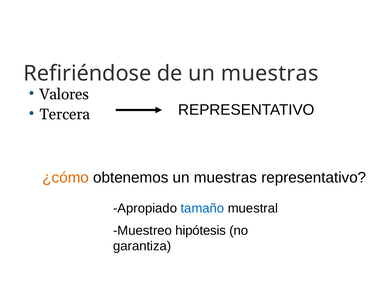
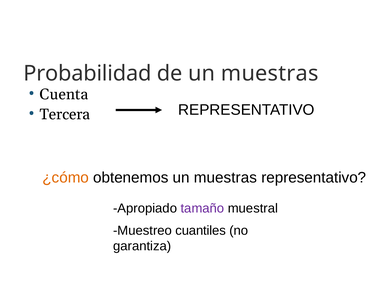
Refiriéndose: Refiriéndose -> Probabilidad
Valores: Valores -> Cuenta
tamaño colour: blue -> purple
hipótesis: hipótesis -> cuantiles
